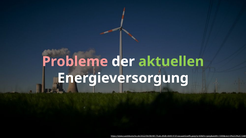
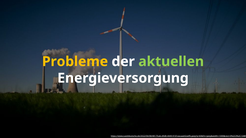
Probleme colour: pink -> yellow
